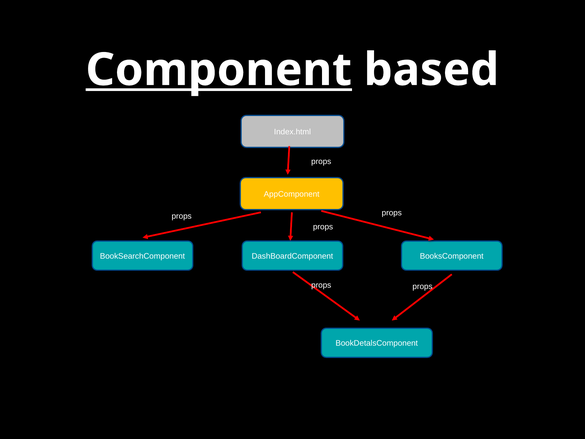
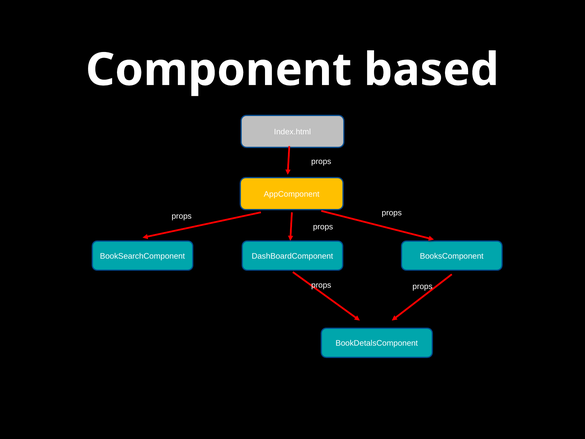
Component underline: present -> none
